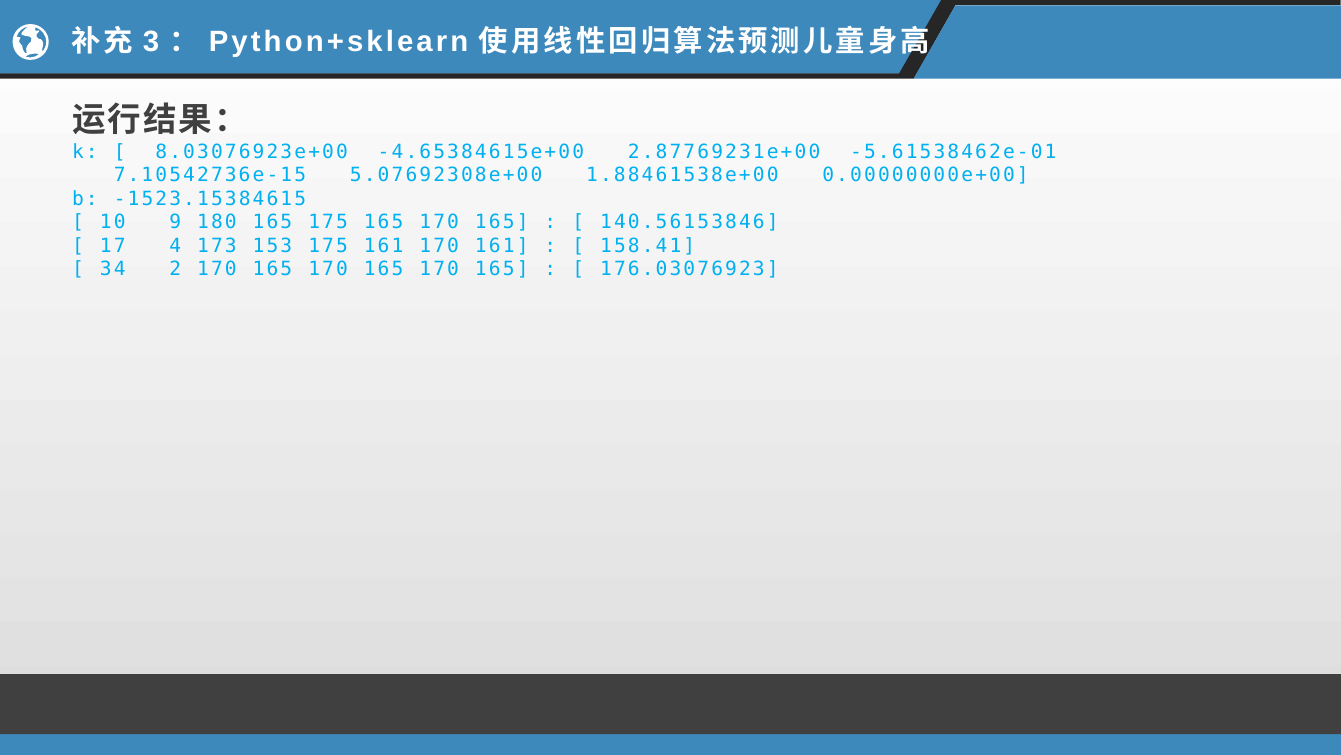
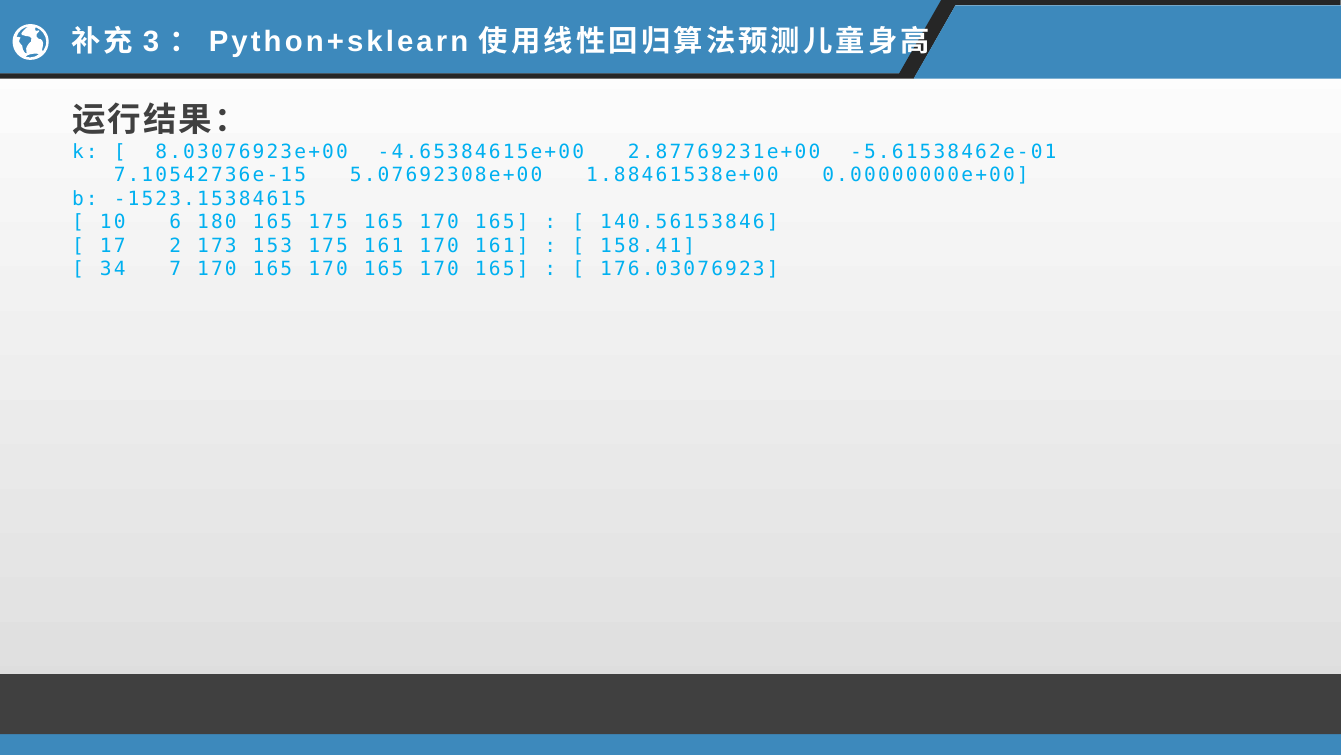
9: 9 -> 6
4: 4 -> 2
2: 2 -> 7
